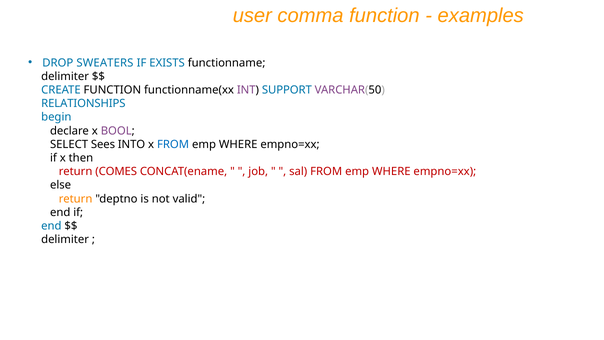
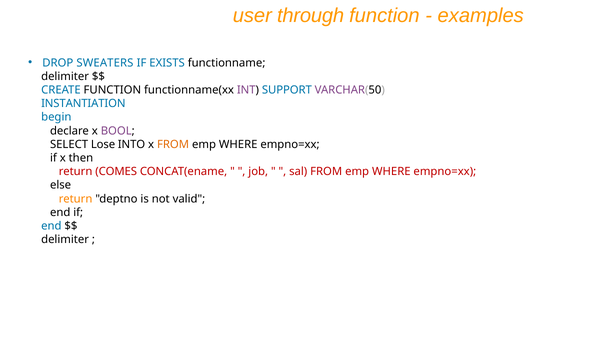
comma: comma -> through
RELATIONSHIPS: RELATIONSHIPS -> INSTANTIATION
Sees: Sees -> Lose
FROM at (173, 144) colour: blue -> orange
